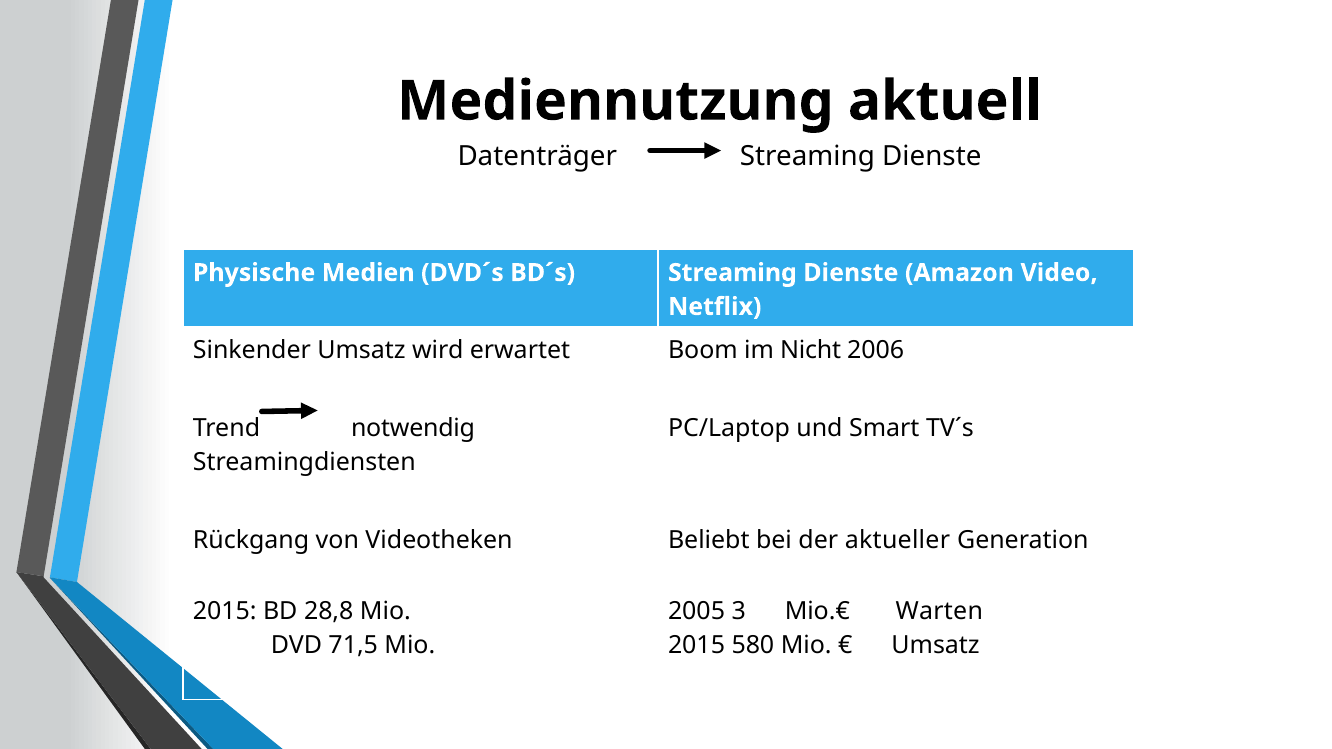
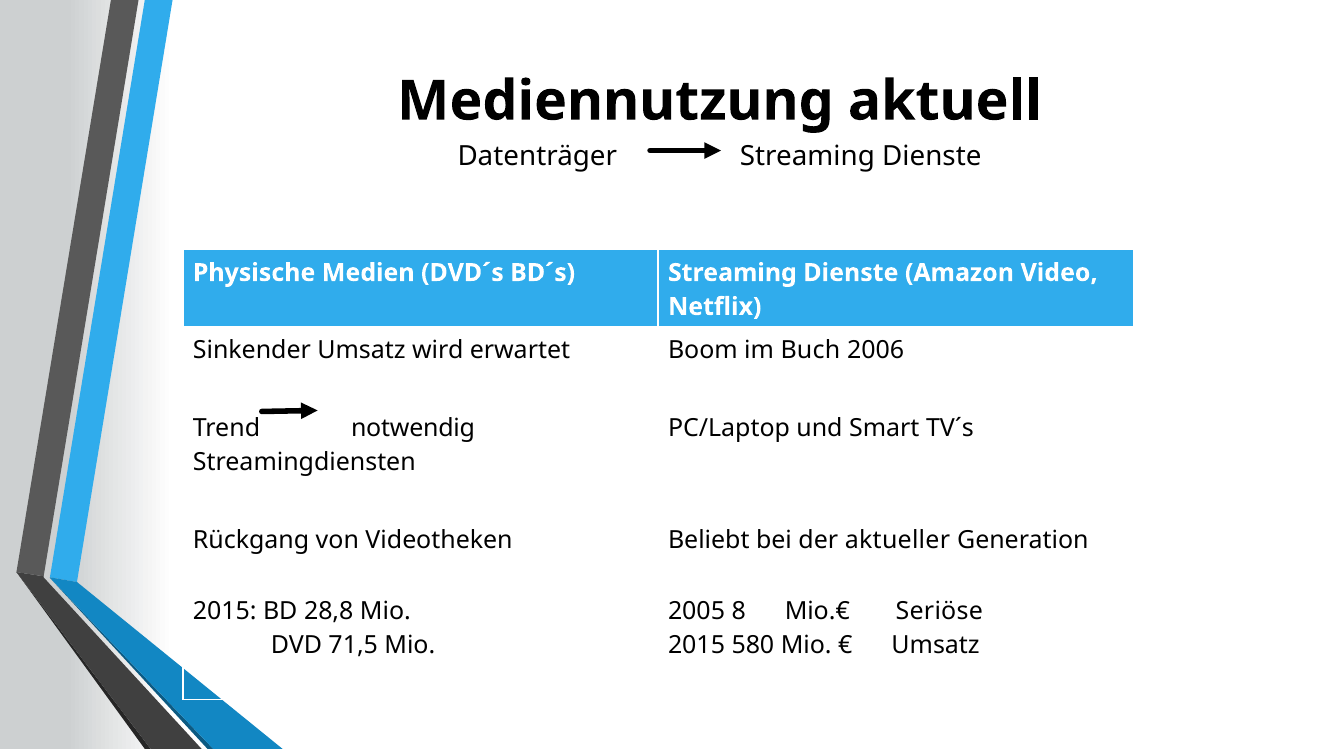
Nicht: Nicht -> Buch
3: 3 -> 8
Warten: Warten -> Seriöse
